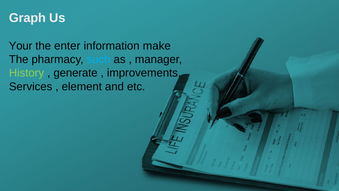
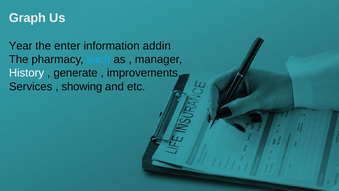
Your: Your -> Year
make: make -> addin
History colour: light green -> white
element: element -> showing
